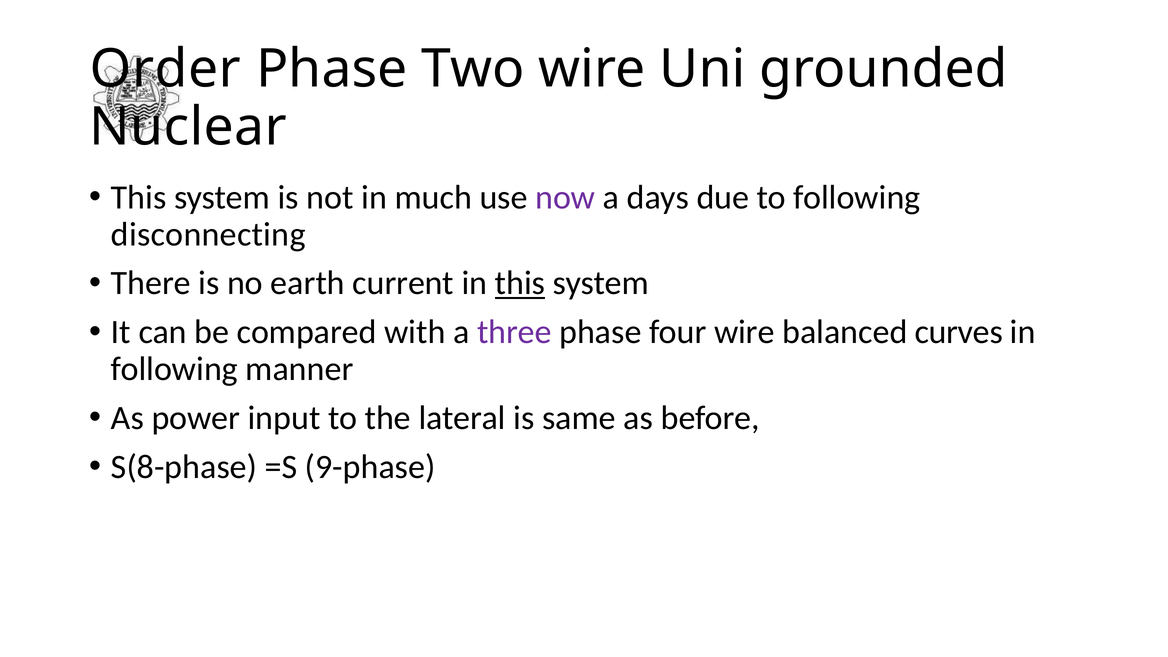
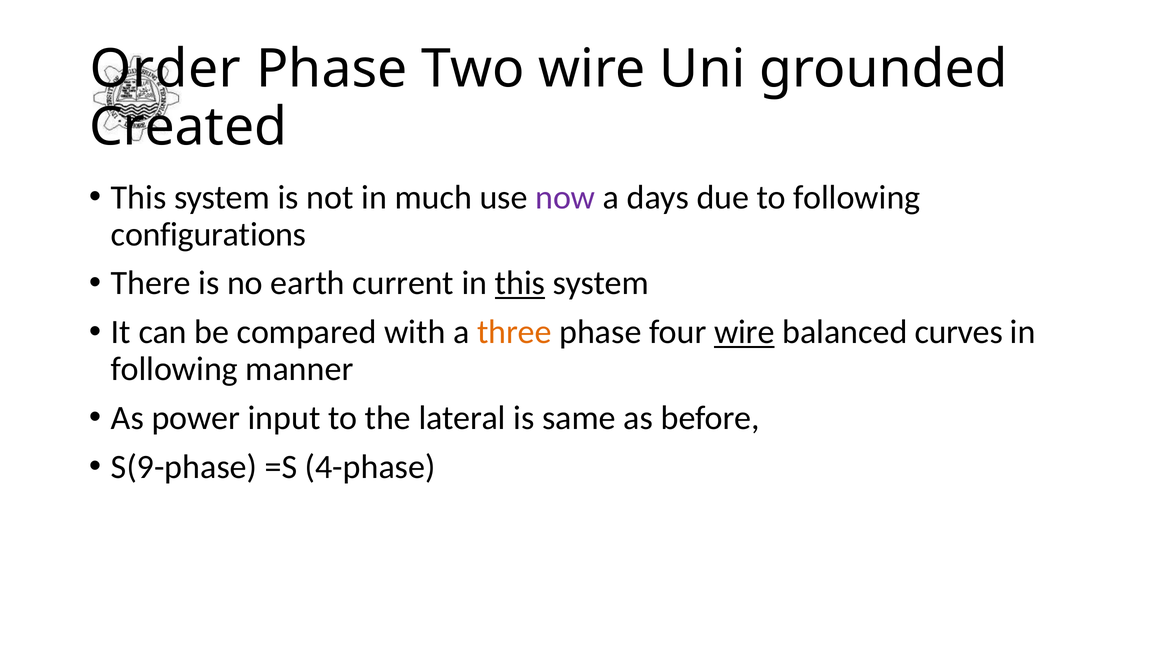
Nuclear: Nuclear -> Created
disconnecting: disconnecting -> configurations
three colour: purple -> orange
wire at (744, 332) underline: none -> present
S(8-phase: S(8-phase -> S(9-phase
9-phase: 9-phase -> 4-phase
